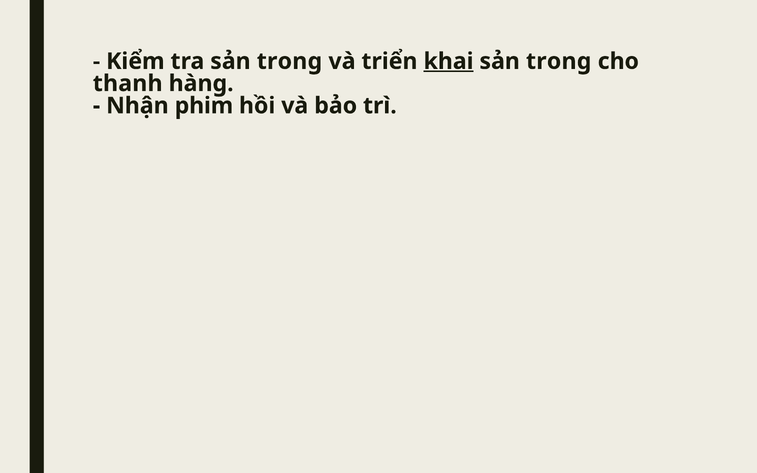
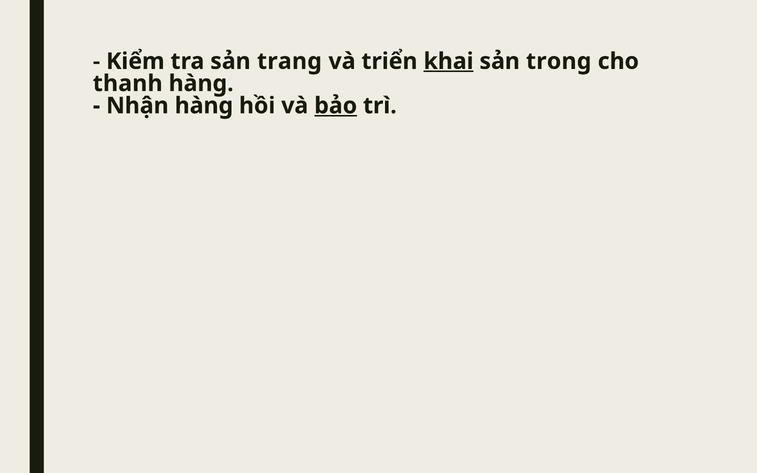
tra sản trong: trong -> trang
Nhận phim: phim -> hàng
bảo underline: none -> present
